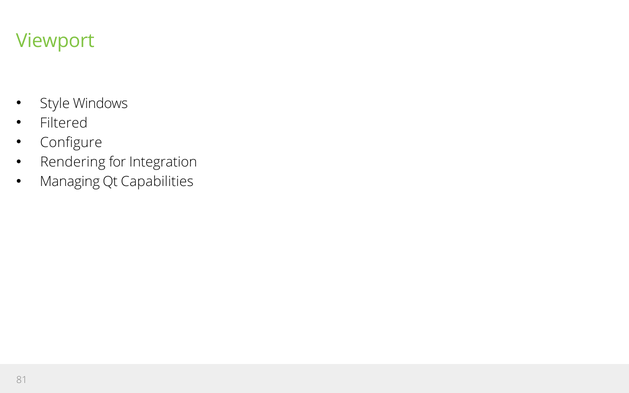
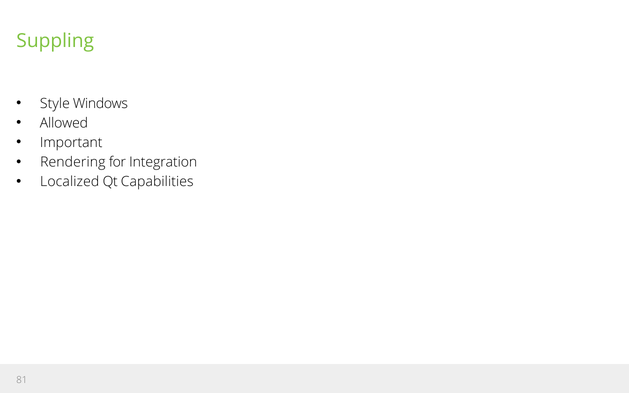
Viewport: Viewport -> Suppling
Filtered: Filtered -> Allowed
Configure: Configure -> Important
Managing: Managing -> Localized
